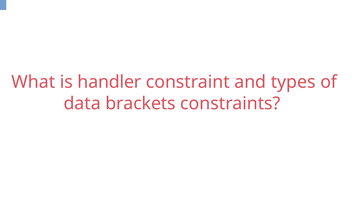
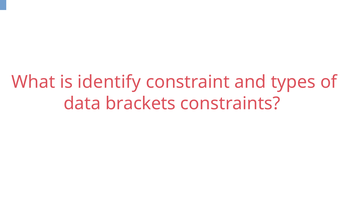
handler: handler -> identify
